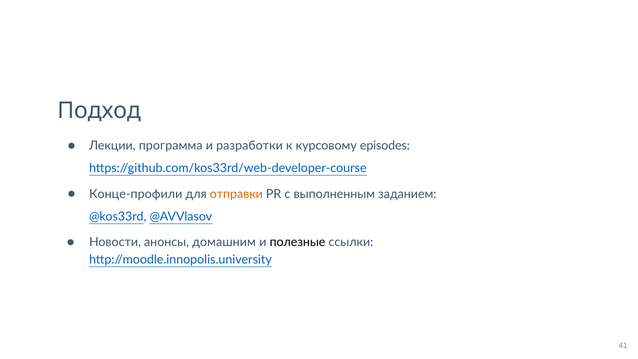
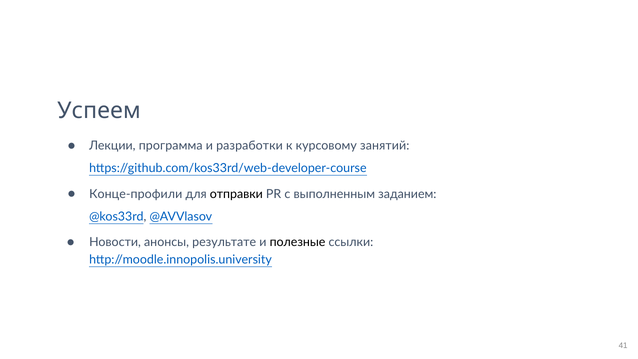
Подход: Подход -> Успеем
episodes: episodes -> занятий
отправки colour: orange -> black
домашним: домашним -> результате
